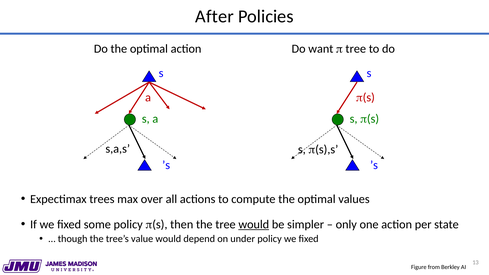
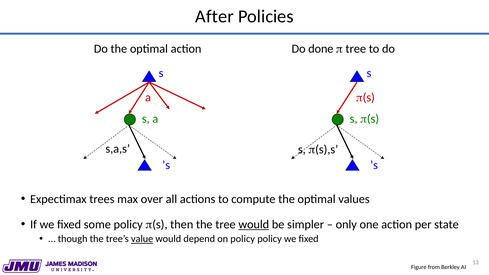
want: want -> done
value underline: none -> present
on under: under -> policy
